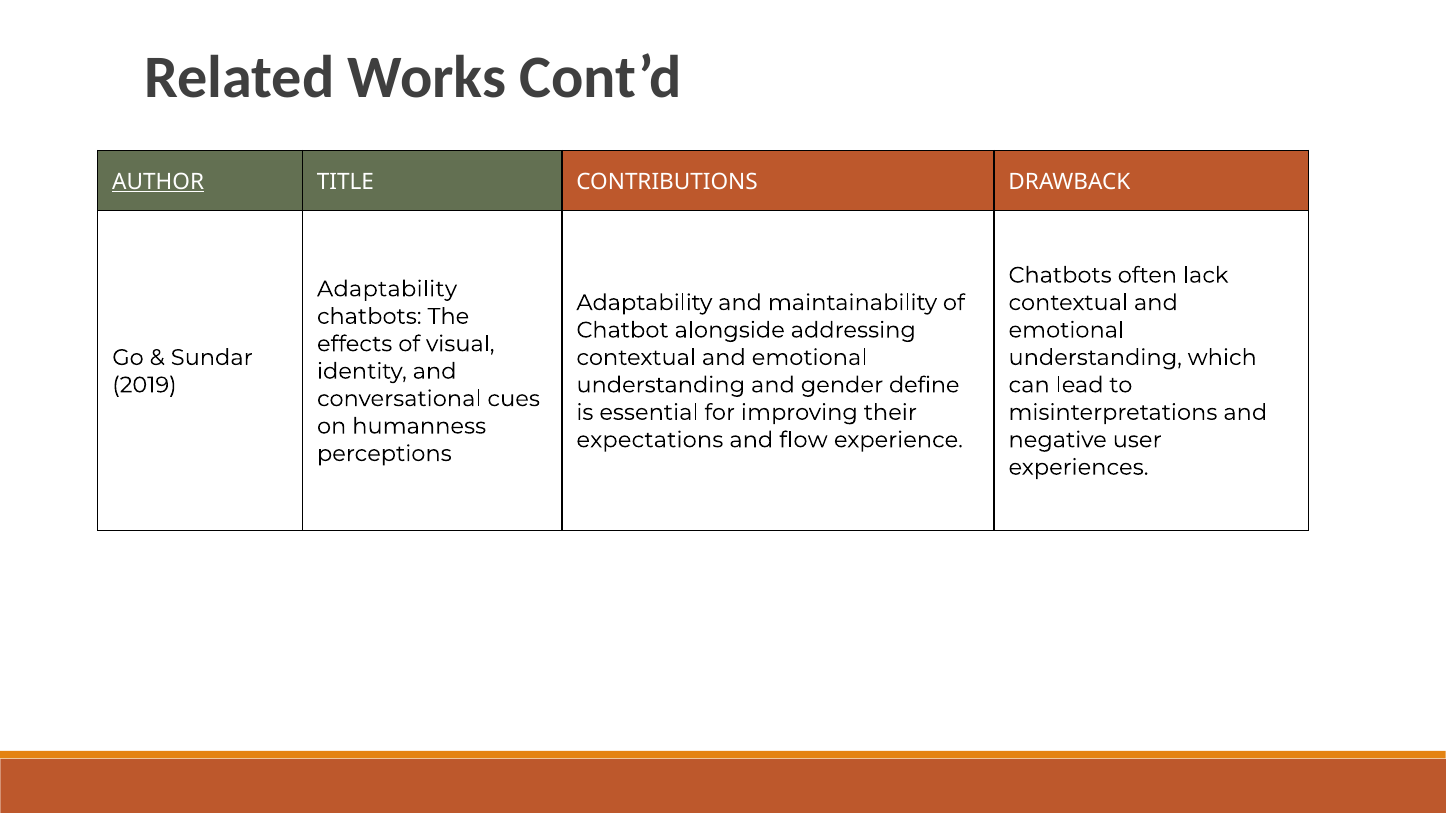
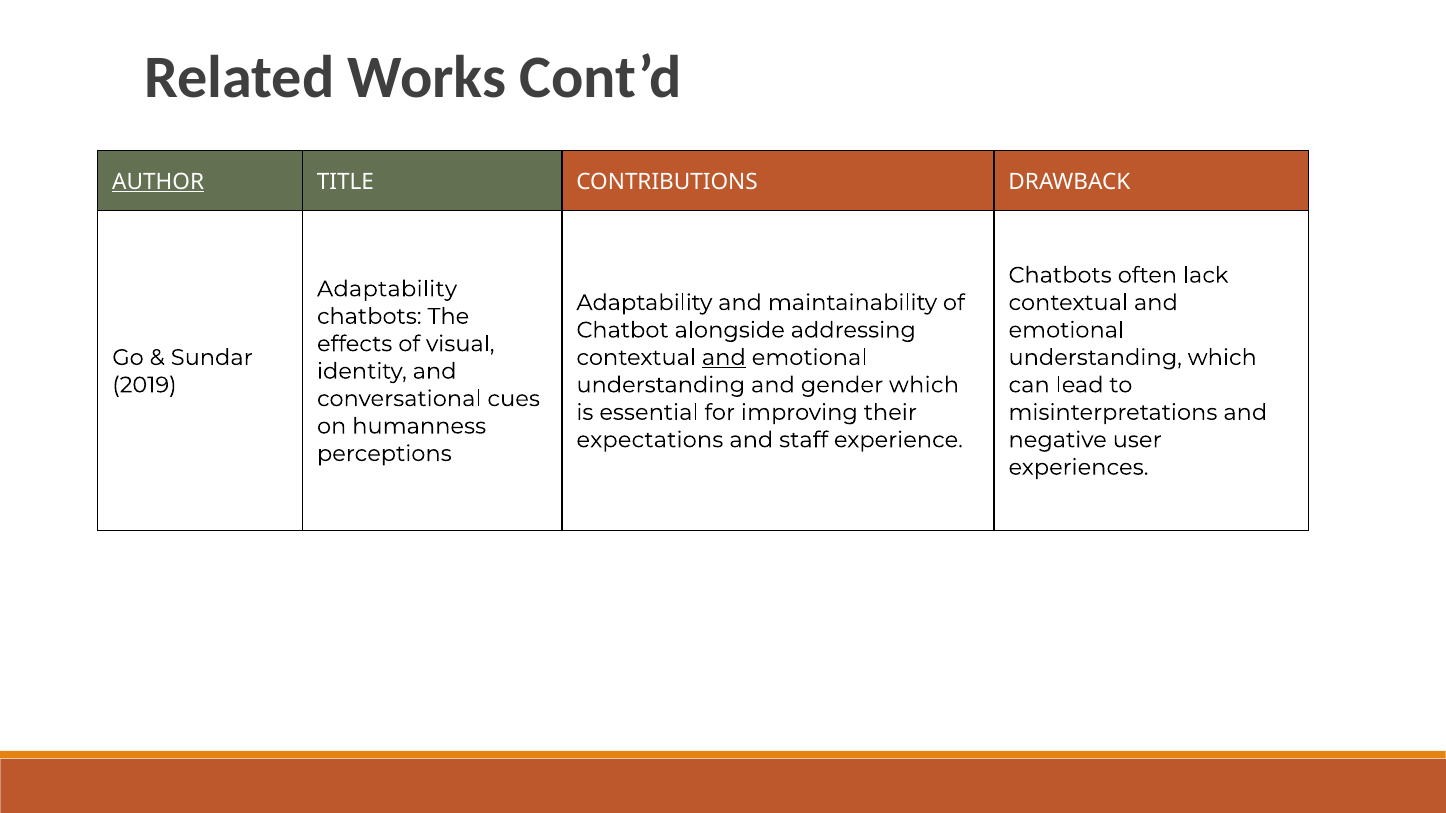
and at (724, 358) underline: none -> present
gender define: define -> which
flow: flow -> staff
